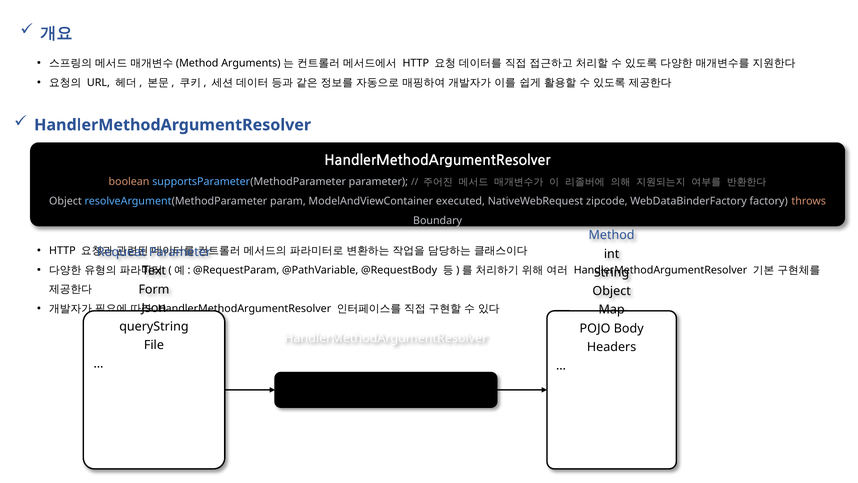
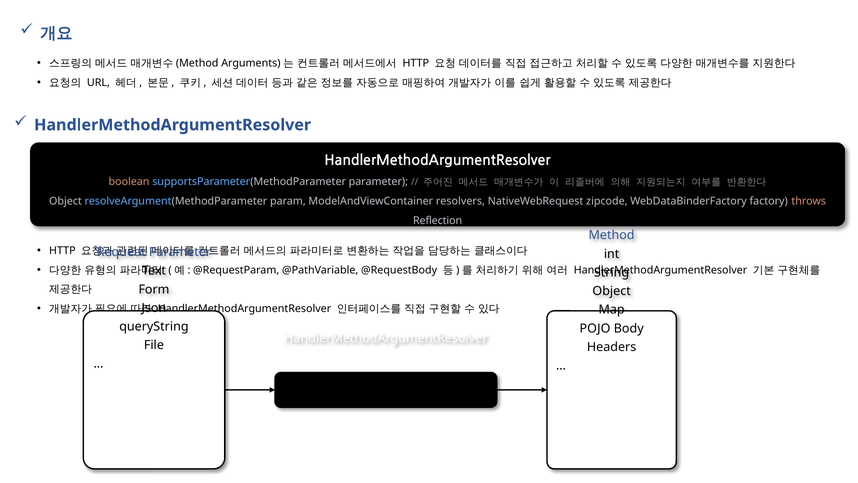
executed: executed -> resolvers
Boundary: Boundary -> Reflection
